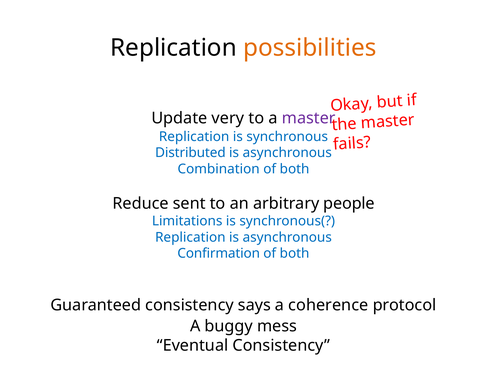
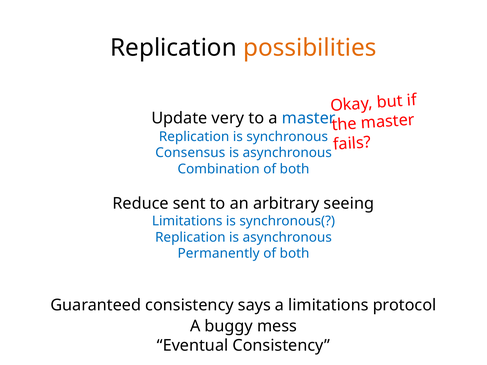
master at (309, 118) colour: purple -> blue
Distributed: Distributed -> Consensus
people: people -> seeing
Confirmation: Confirmation -> Permanently
a coherence: coherence -> limitations
